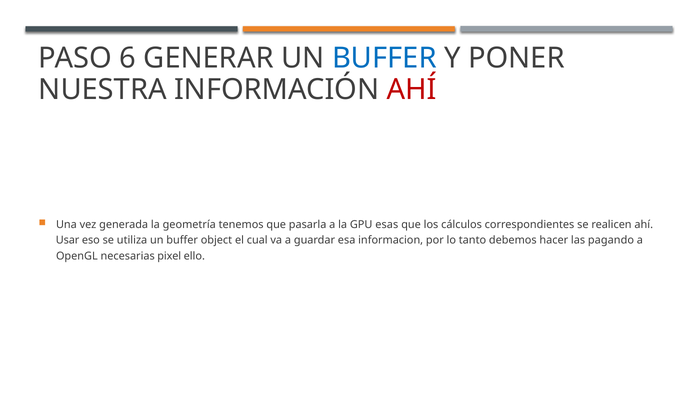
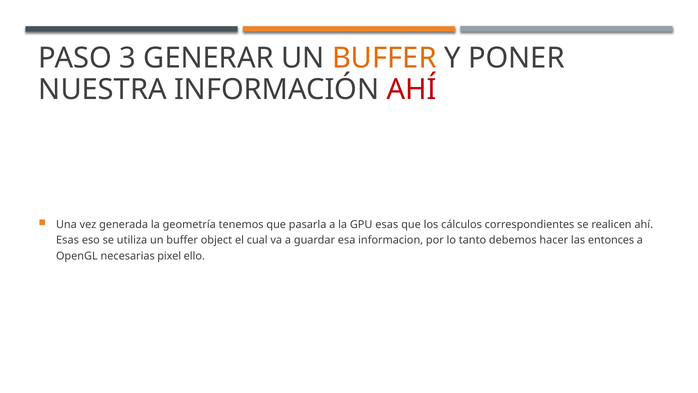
6: 6 -> 3
BUFFER at (384, 58) colour: blue -> orange
Usar at (68, 240): Usar -> Esas
pagando: pagando -> entonces
